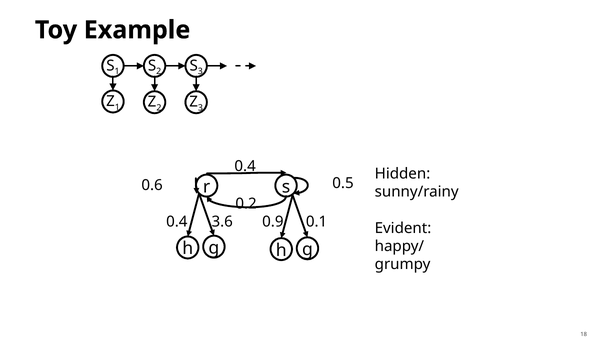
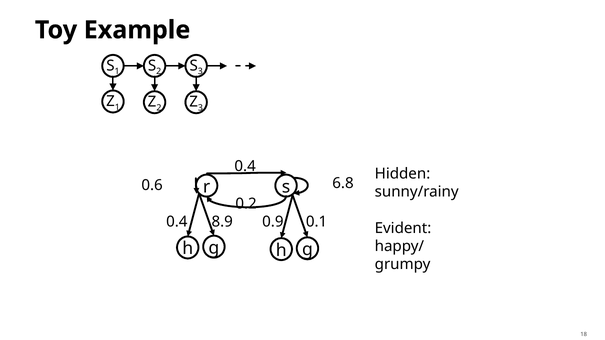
0.5: 0.5 -> 6.8
3.6: 3.6 -> 8.9
